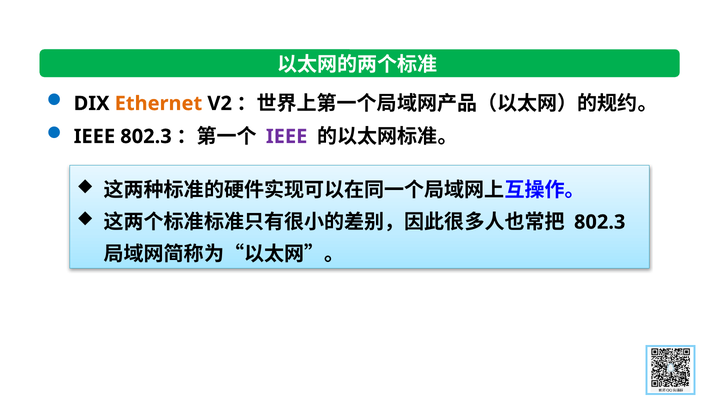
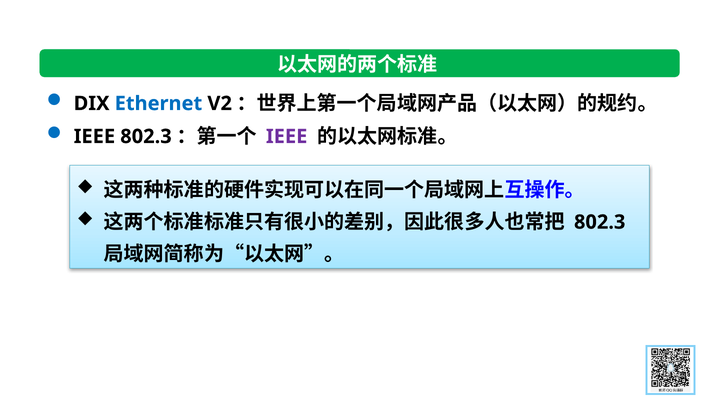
Ethernet colour: orange -> blue
